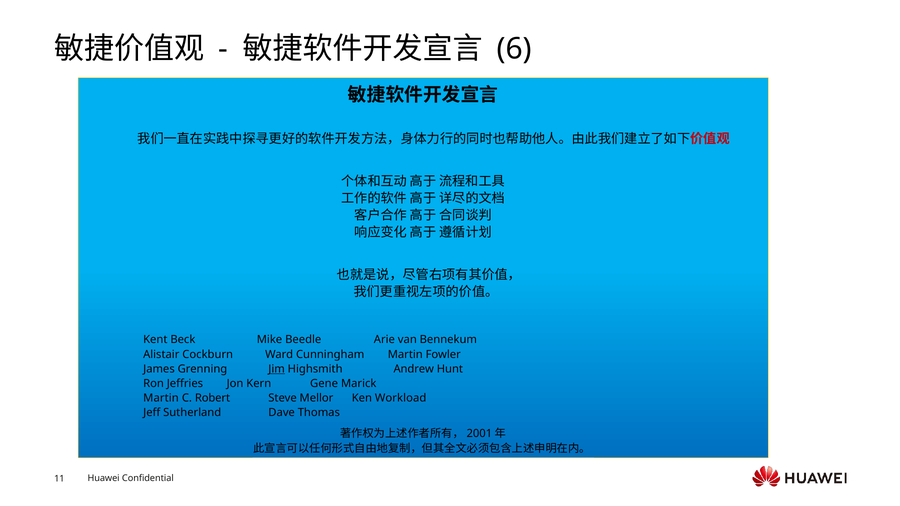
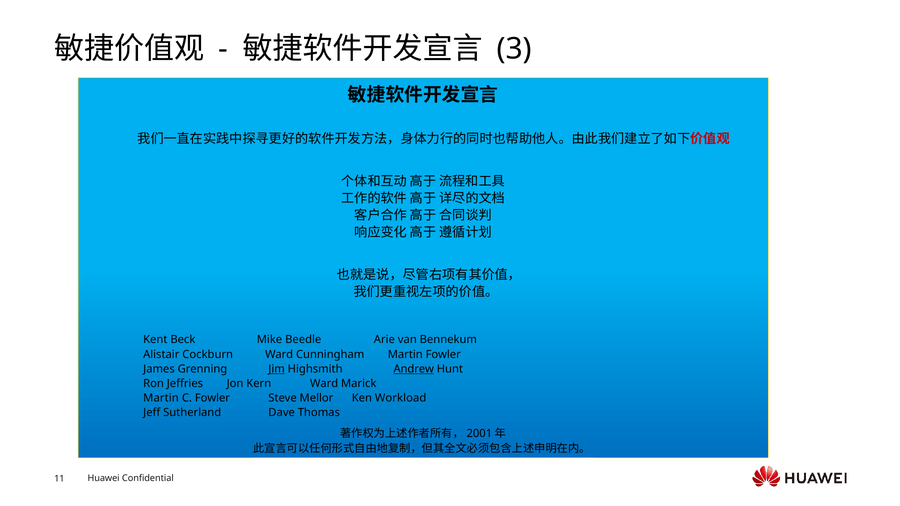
6: 6 -> 3
Andrew underline: none -> present
Kern Gene: Gene -> Ward
C Robert: Robert -> Fowler
